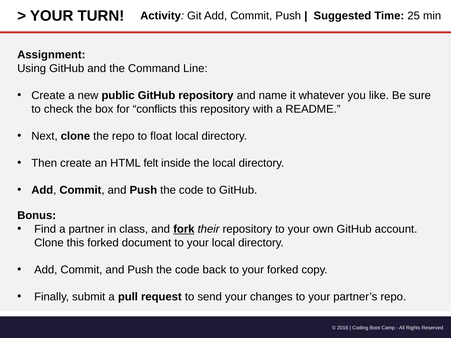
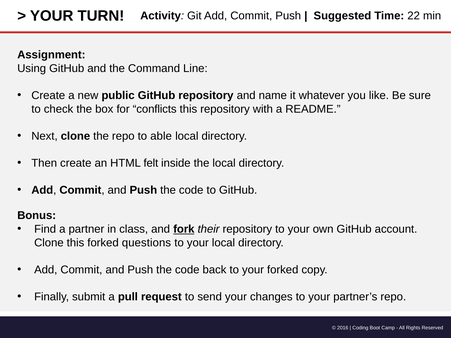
25: 25 -> 22
float: float -> able
document: document -> questions
